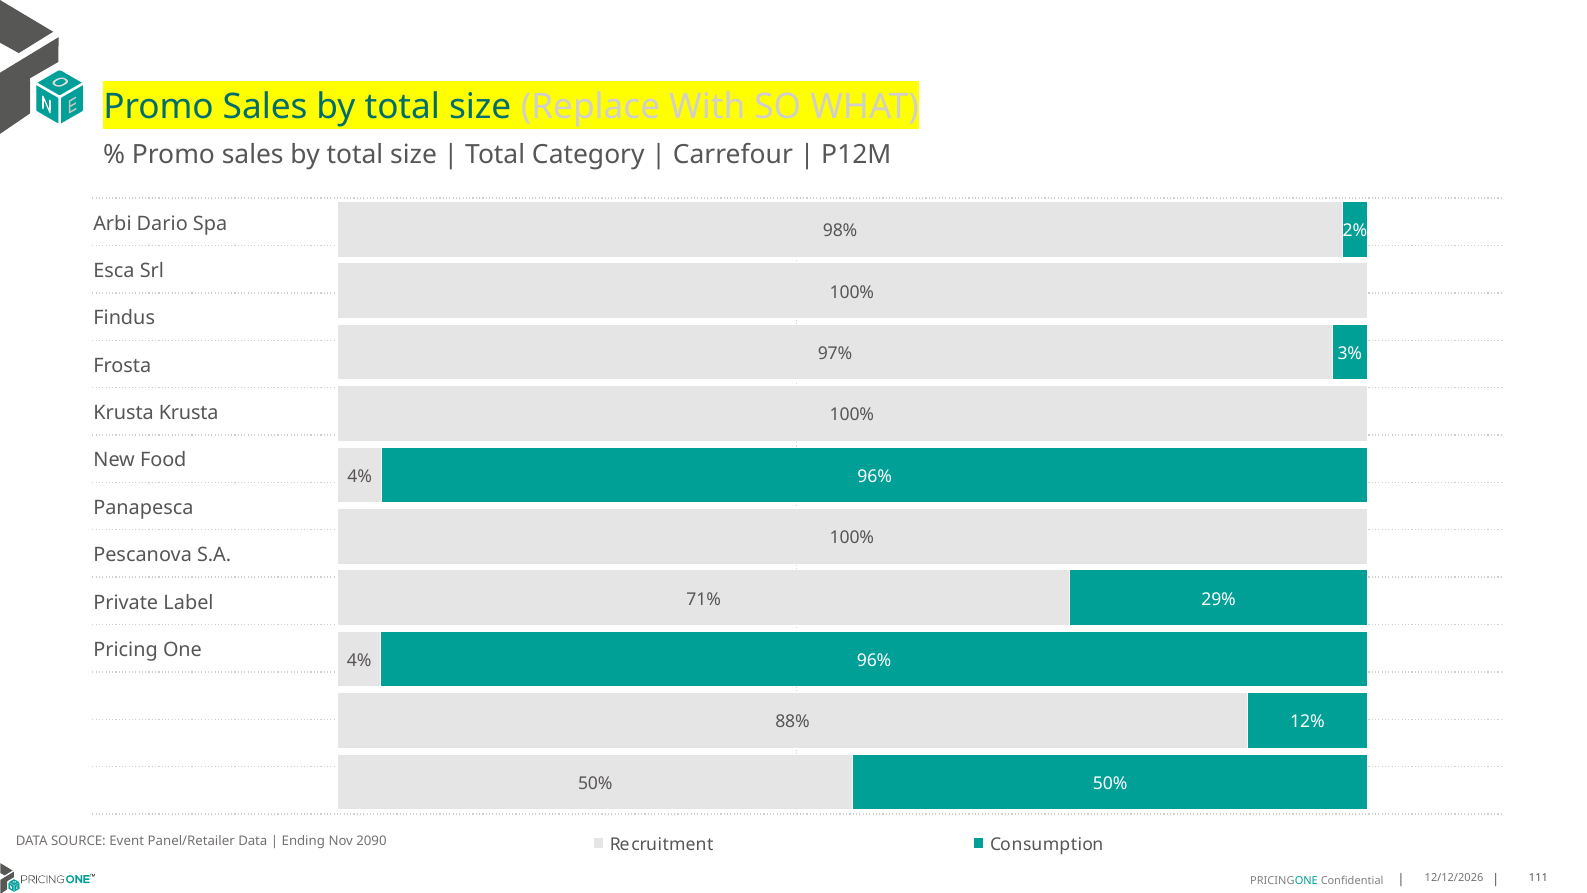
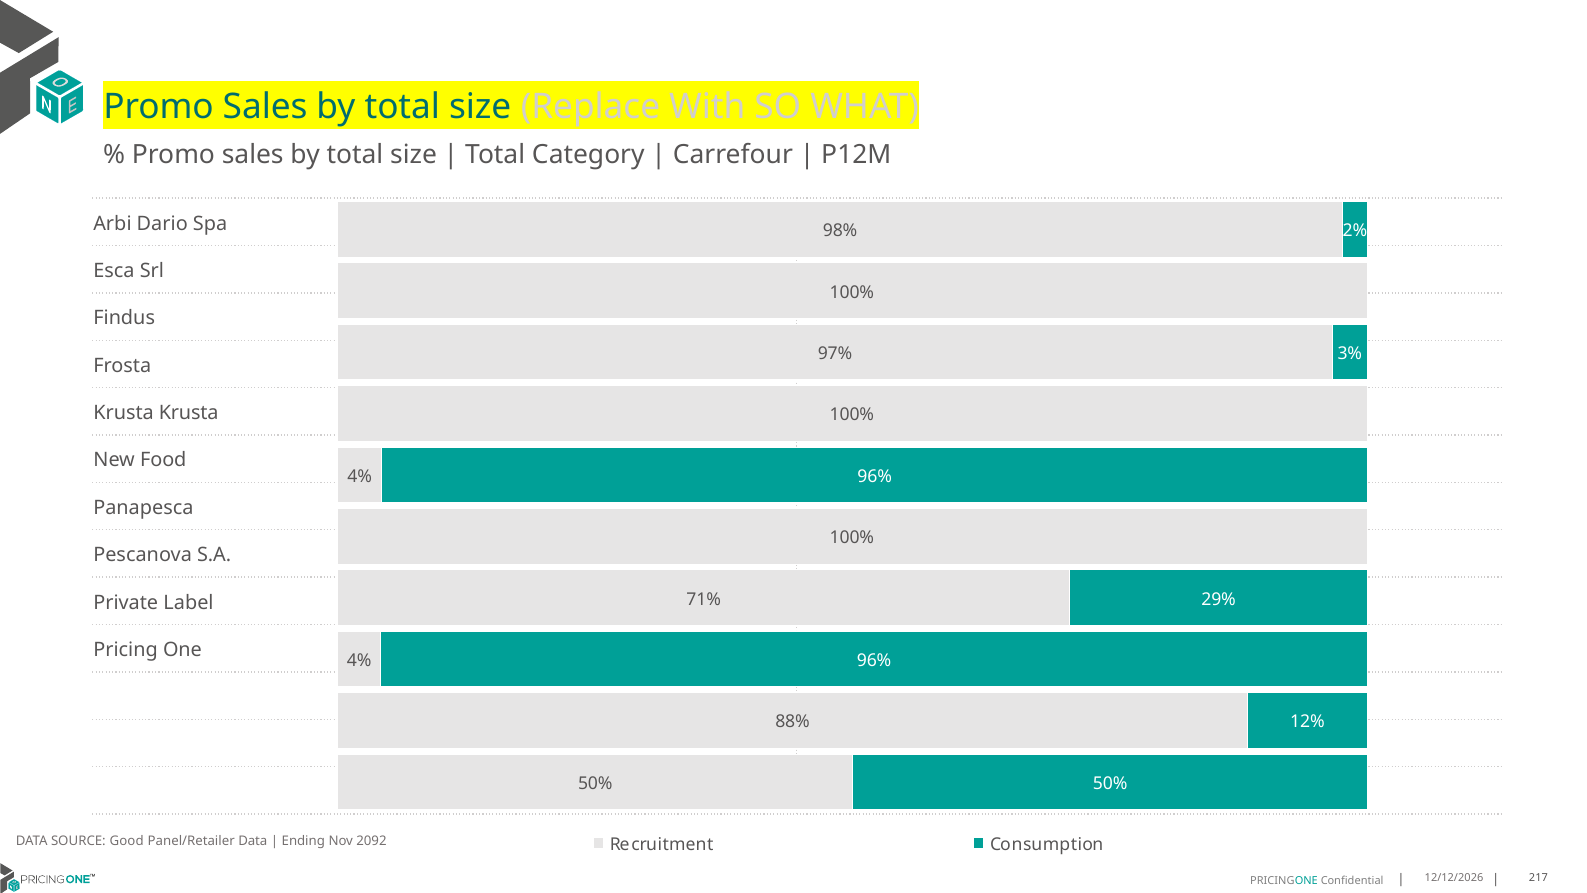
Event: Event -> Good
2090: 2090 -> 2092
111: 111 -> 217
